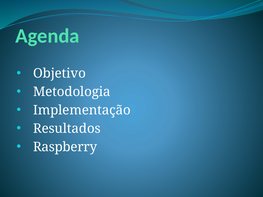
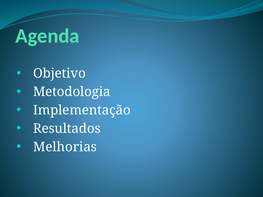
Raspberry: Raspberry -> Melhorias
